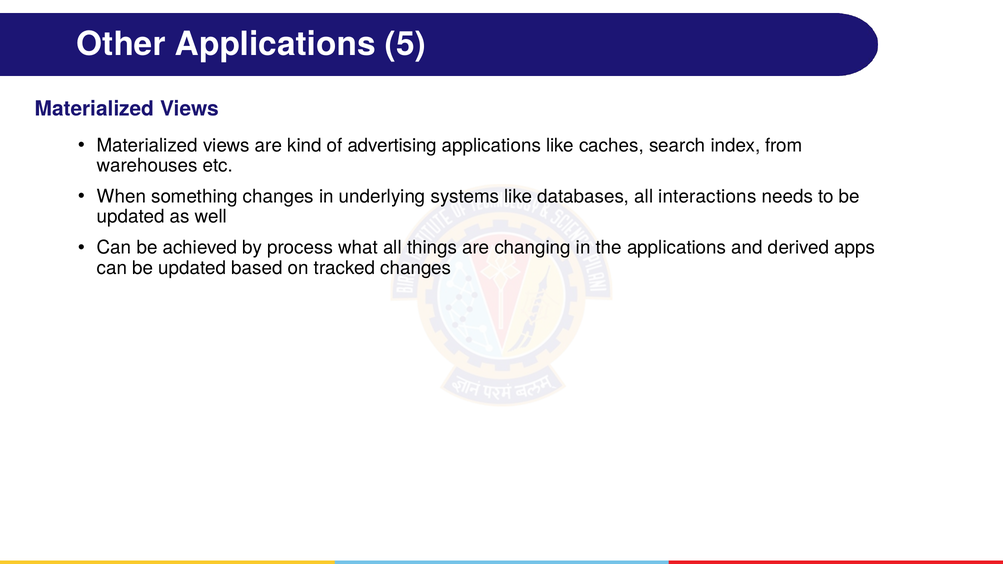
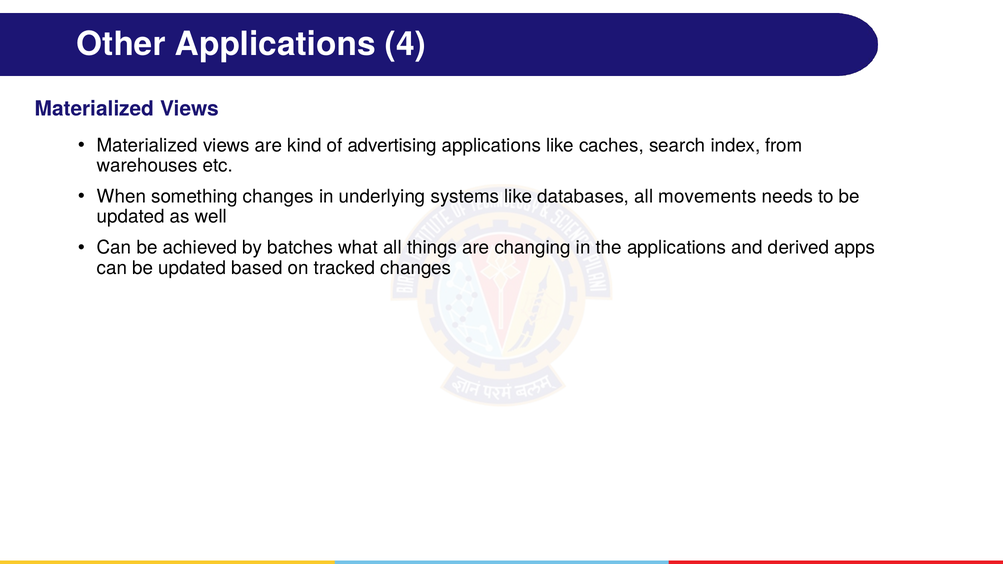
5: 5 -> 4
interactions: interactions -> movements
process: process -> batches
